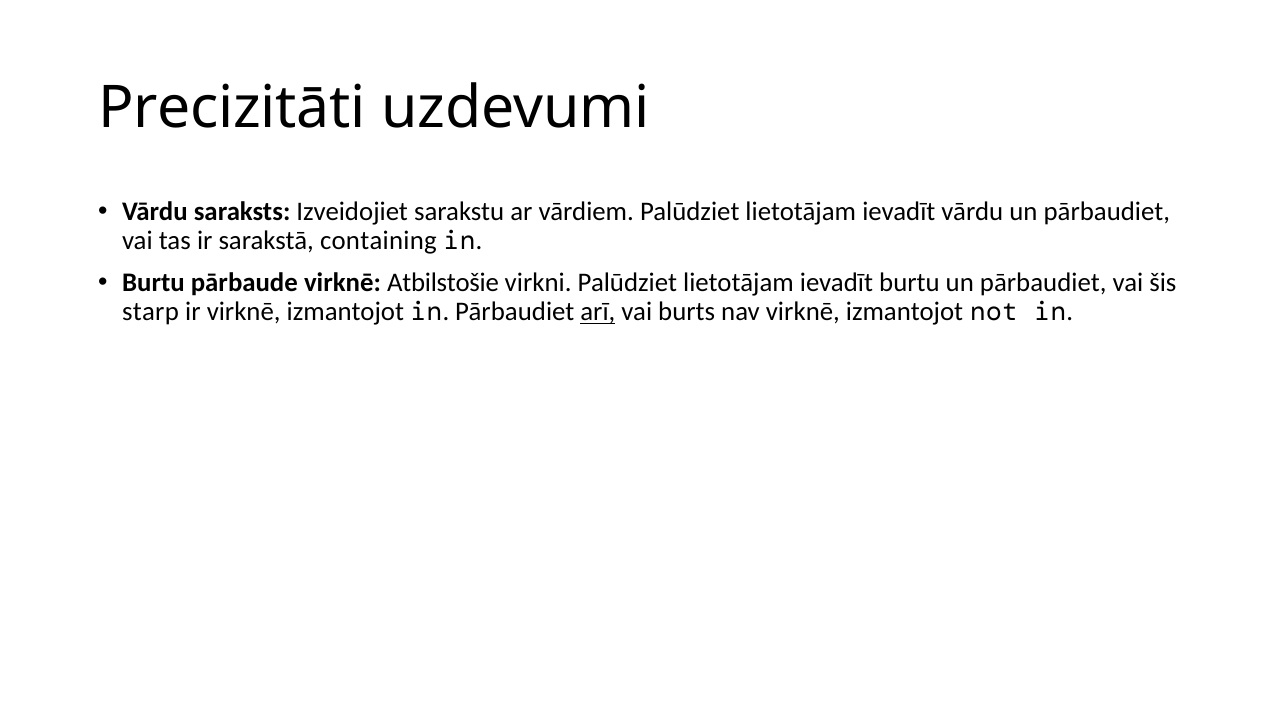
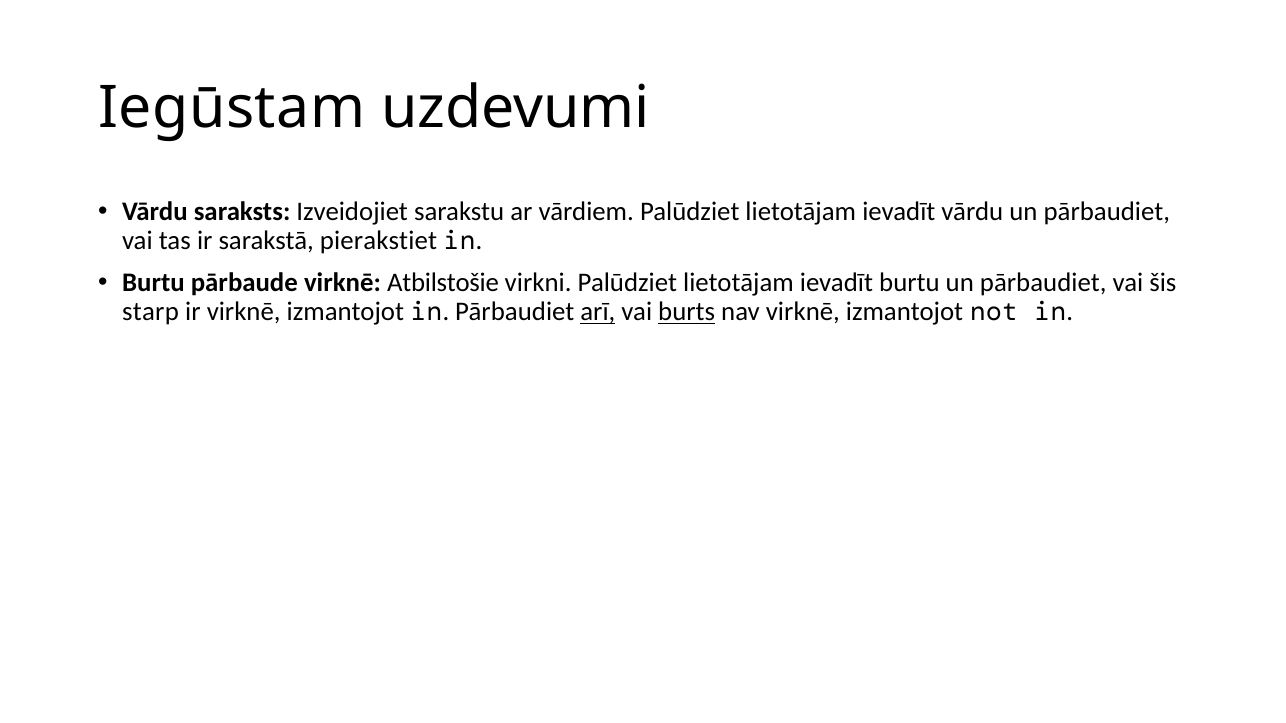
Precizitāti: Precizitāti -> Iegūstam
containing: containing -> pierakstiet
burts underline: none -> present
